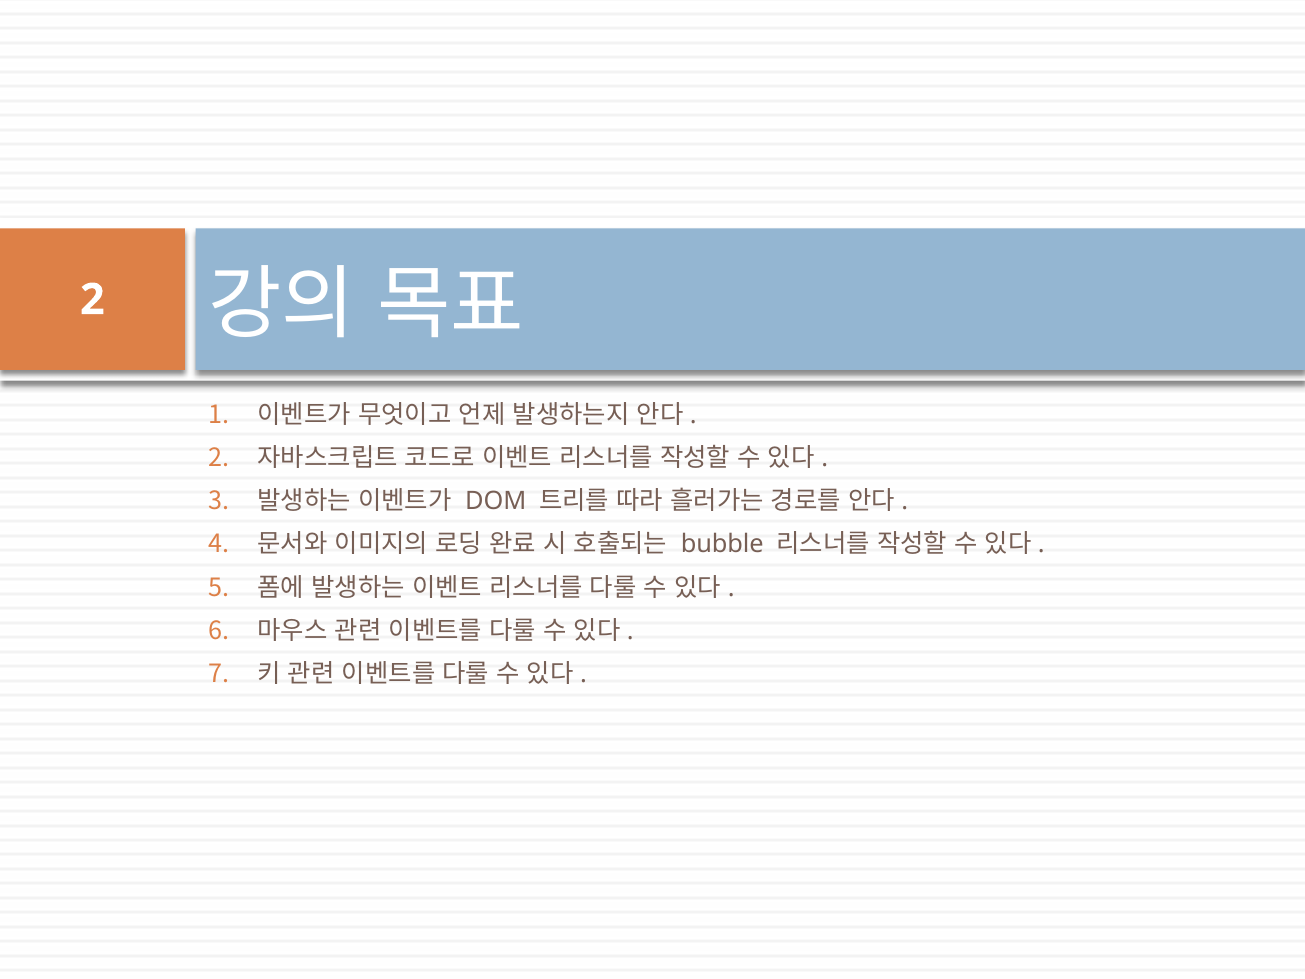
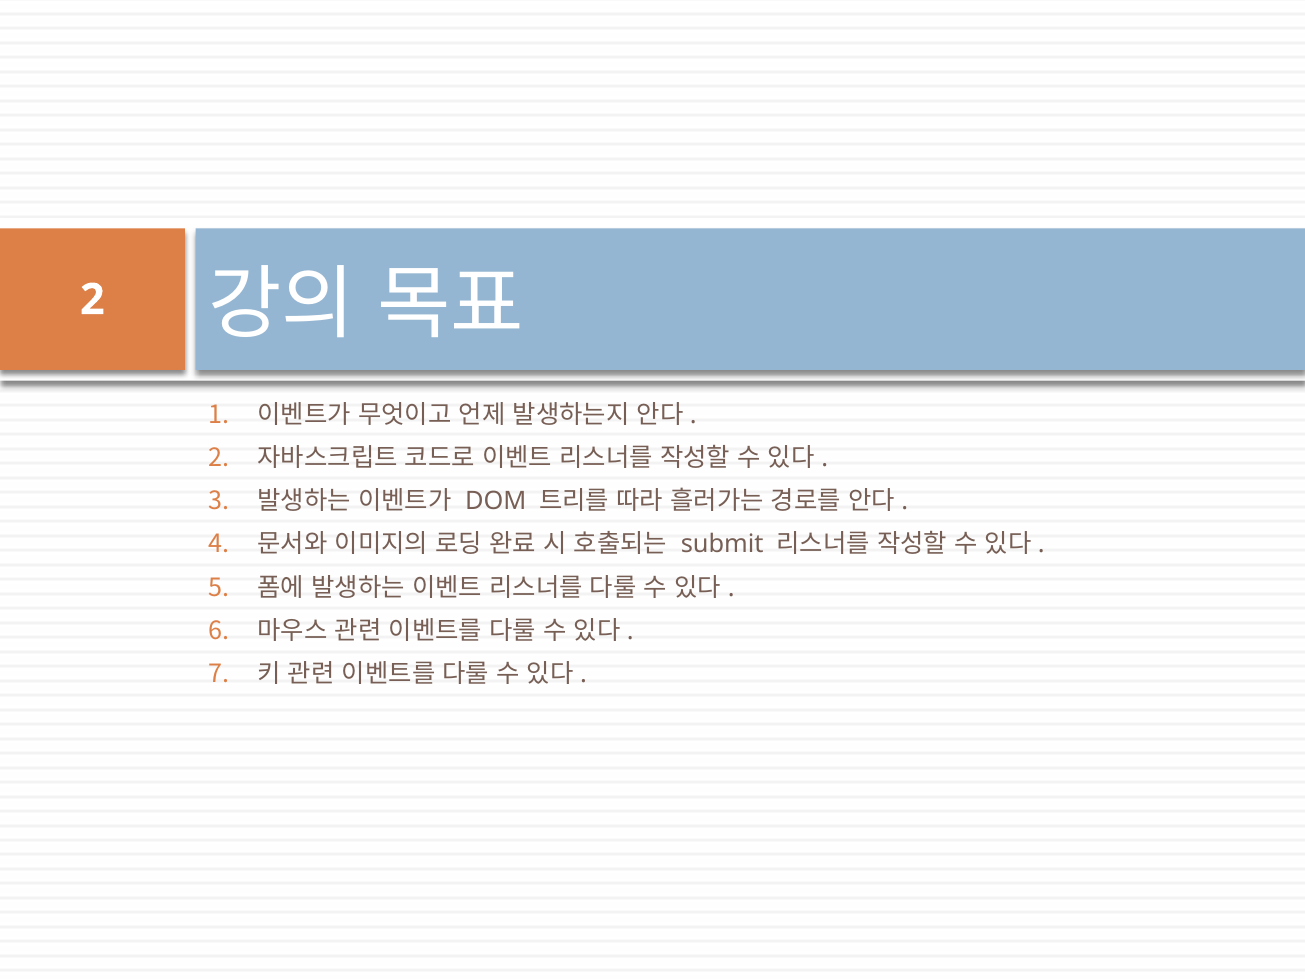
bubble: bubble -> submit
